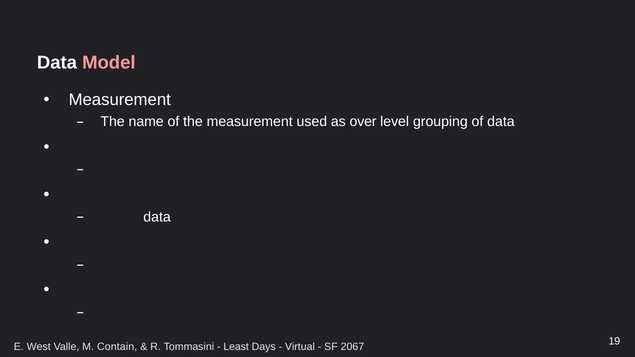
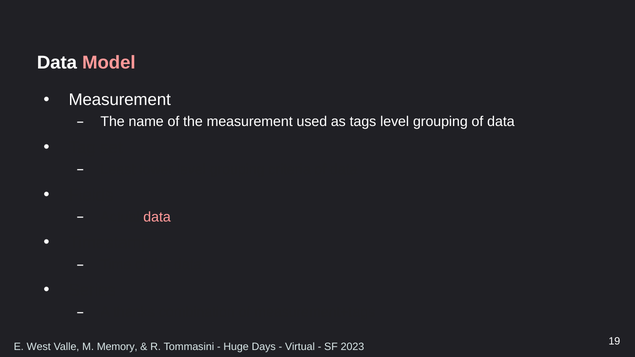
over: over -> tags
data at (157, 217) colour: white -> pink
Contain: Contain -> Memory
Least at (236, 347): Least -> Huge
2067: 2067 -> 2023
